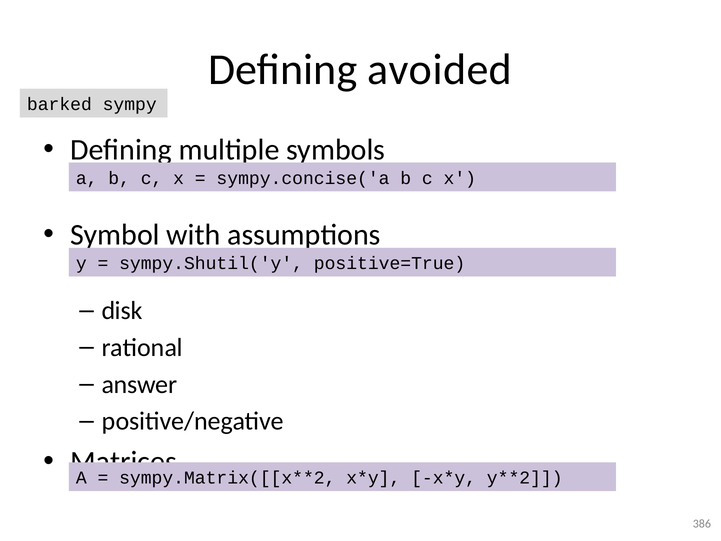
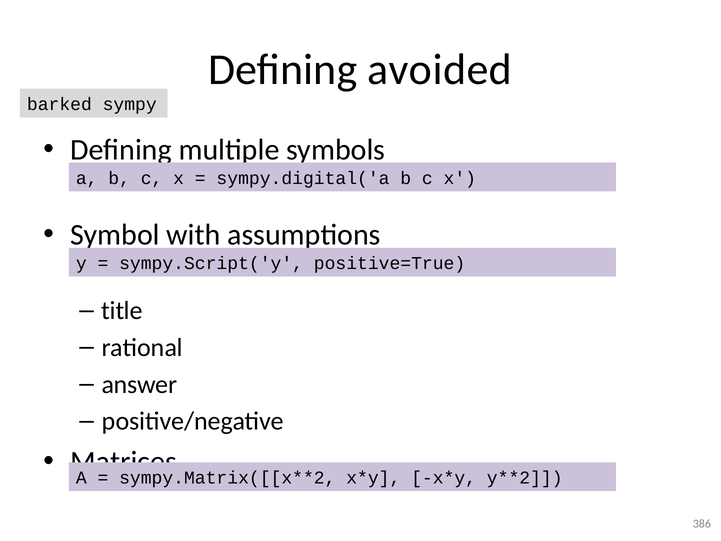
sympy.concise('a: sympy.concise('a -> sympy.digital('a
sympy.Shutil('y: sympy.Shutil('y -> sympy.Script('y
disk: disk -> title
